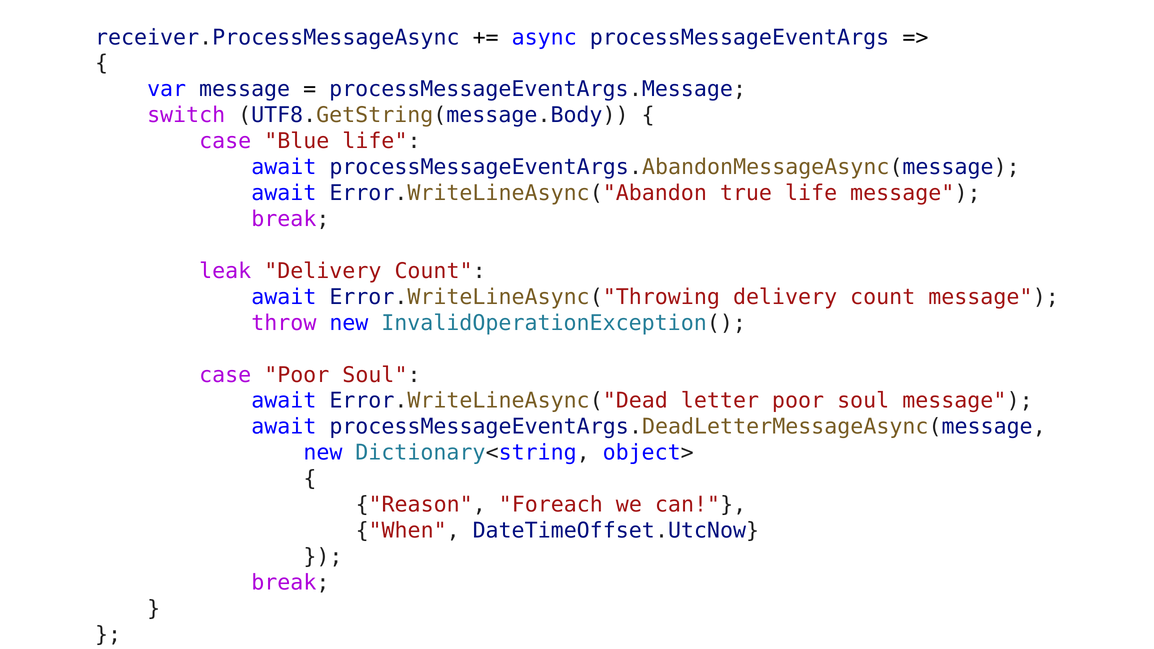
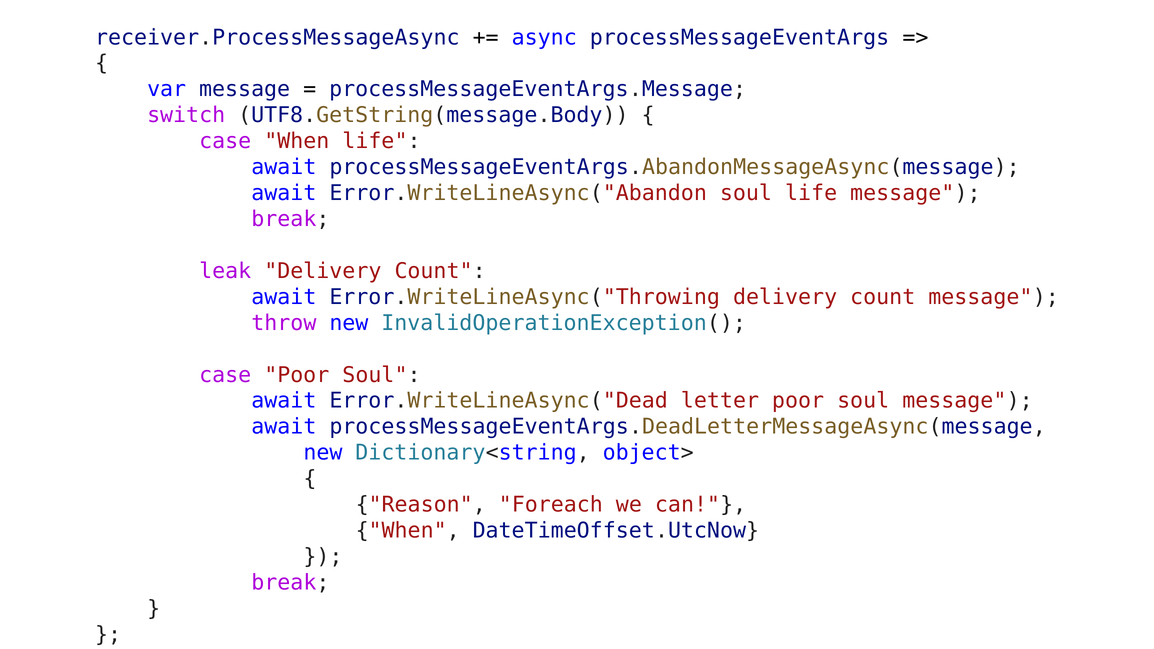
case Blue: Blue -> When
Error.WriteLineAsync("Abandon true: true -> soul
